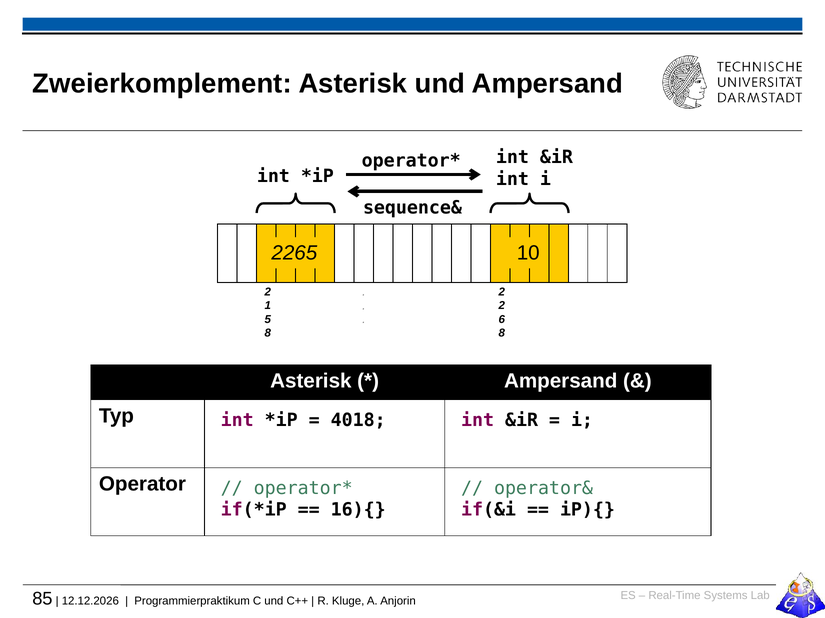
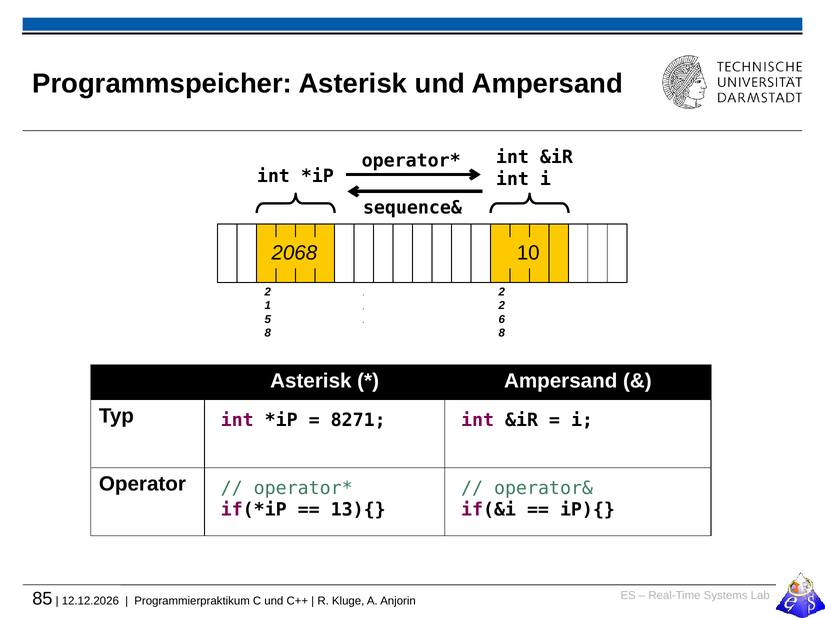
Zweierkomplement: Zweierkomplement -> Programmspeicher
2265: 2265 -> 2068
4018: 4018 -> 8271
16){: 16){ -> 13){
